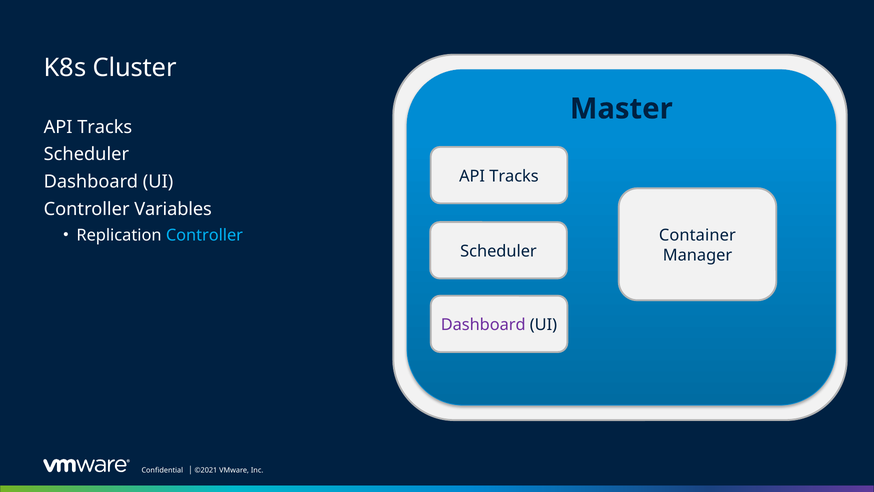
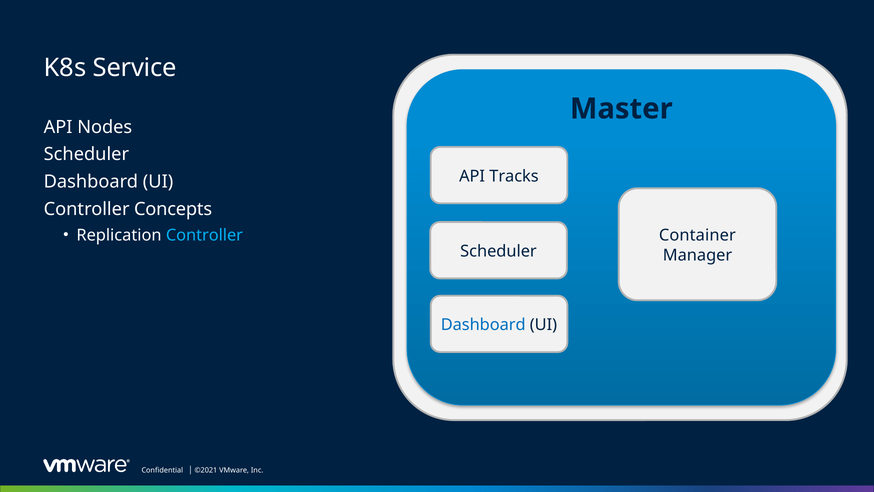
Cluster at (135, 68): Cluster -> Service
Tracks at (105, 127): Tracks -> Nodes
Variables: Variables -> Concepts
Dashboard at (483, 325) colour: purple -> blue
